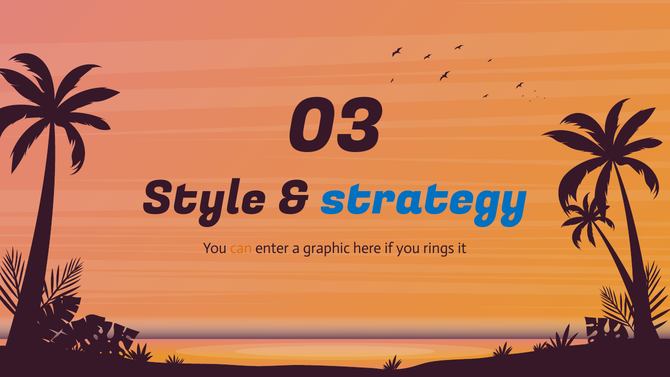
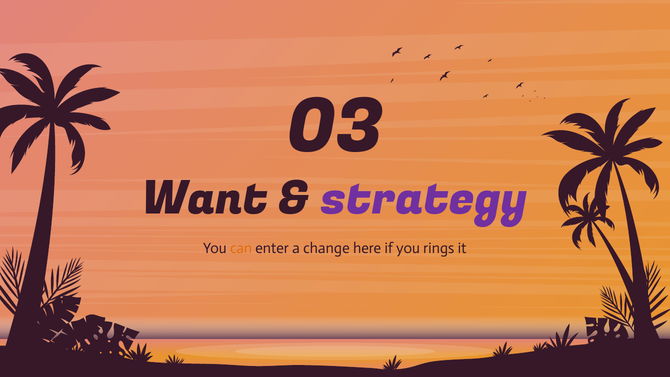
Style: Style -> Want
strategy colour: blue -> purple
graphic: graphic -> change
